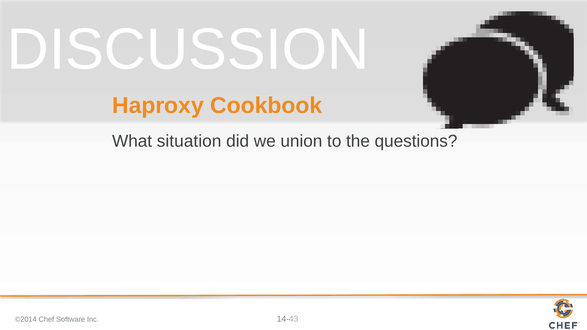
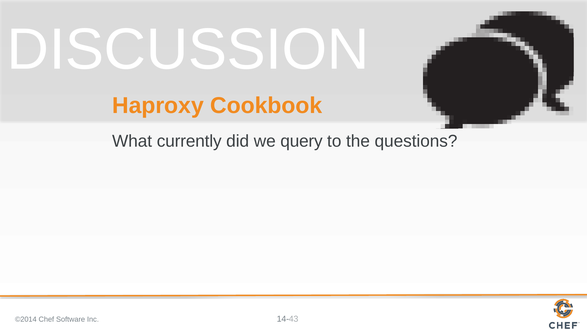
situation: situation -> currently
union: union -> query
